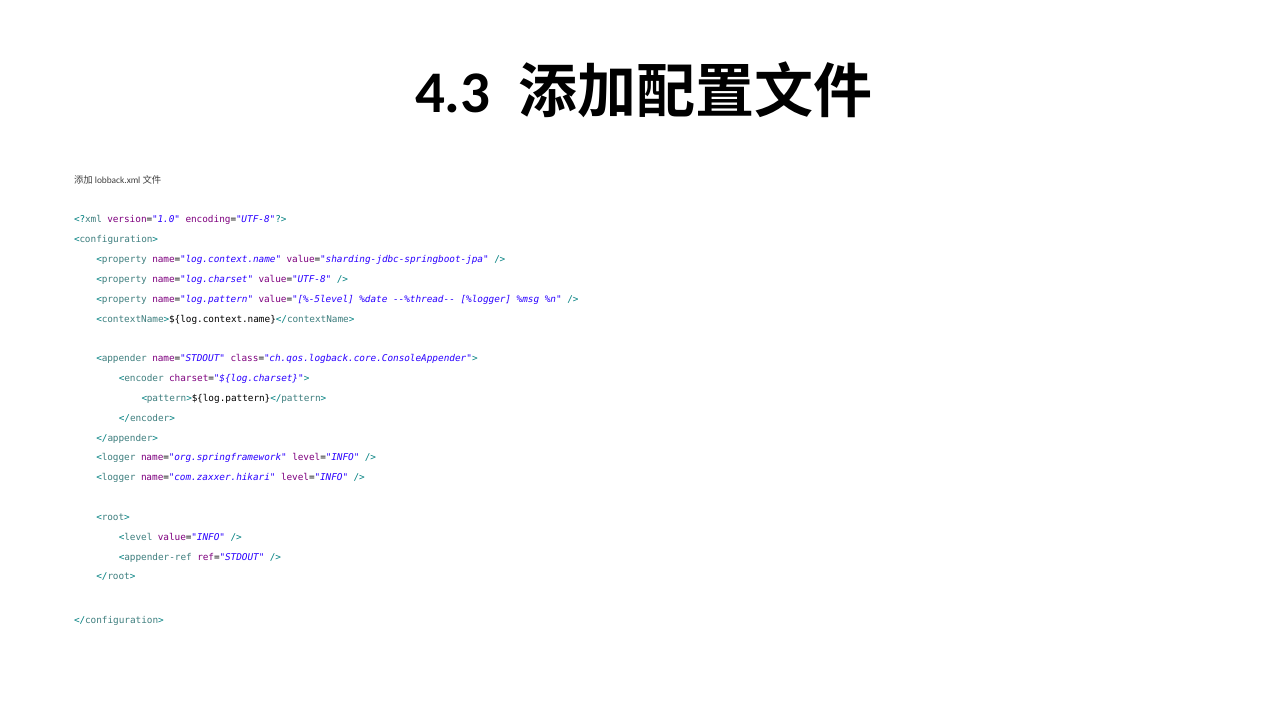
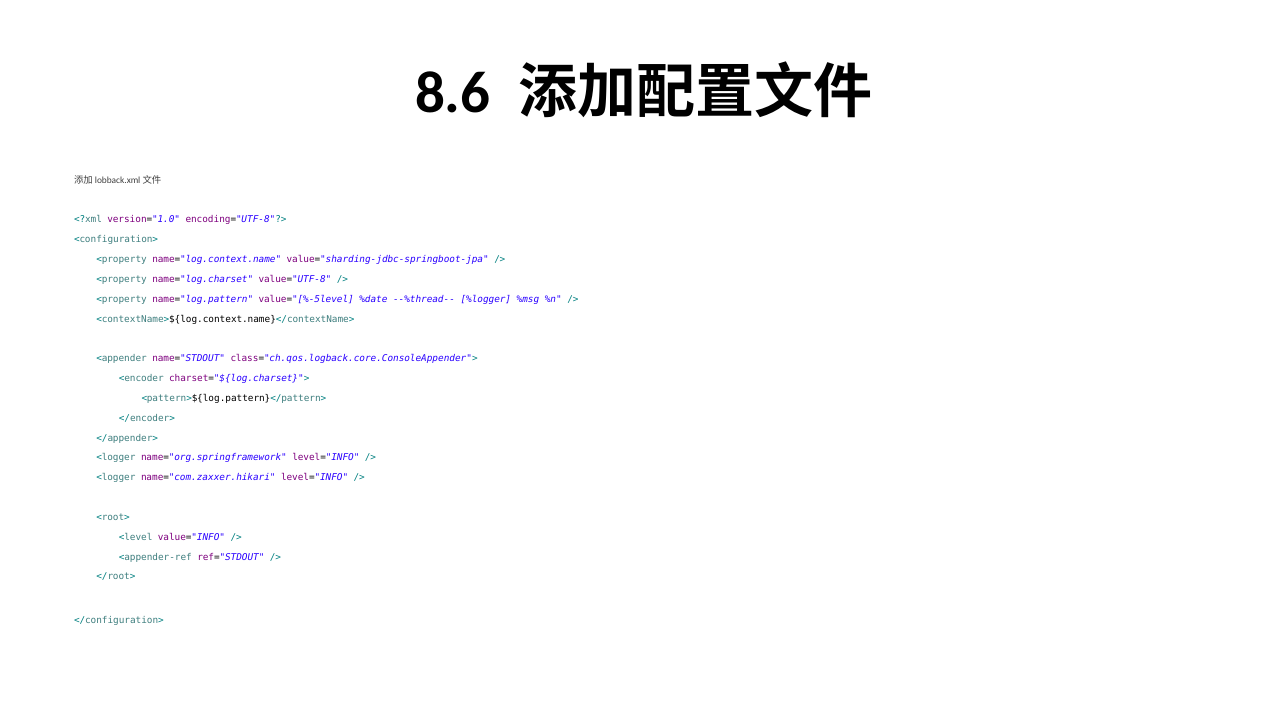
4.3: 4.3 -> 8.6
